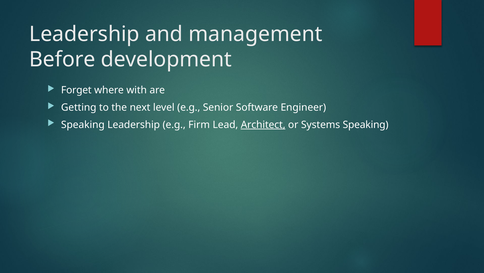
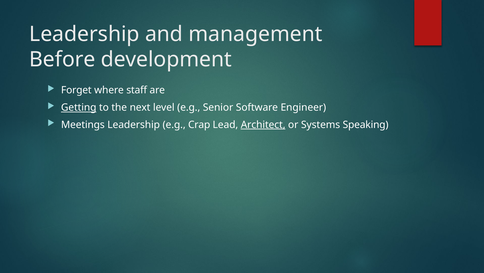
with: with -> staff
Getting underline: none -> present
Speaking at (83, 124): Speaking -> Meetings
Firm: Firm -> Crap
